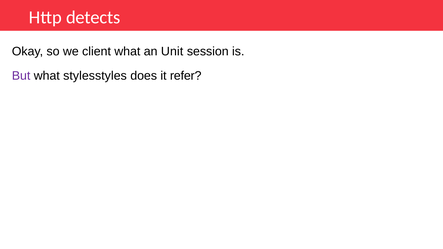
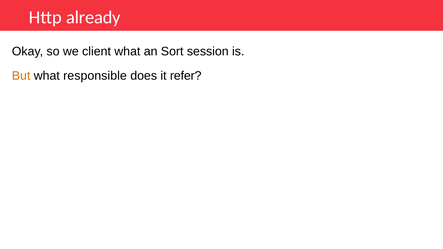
detects: detects -> already
Unit: Unit -> Sort
But colour: purple -> orange
stylesstyles: stylesstyles -> responsible
